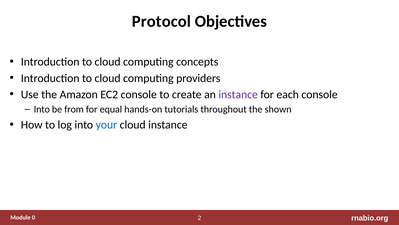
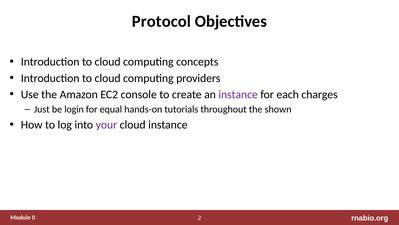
each console: console -> charges
Into at (42, 109): Into -> Just
from: from -> login
your colour: blue -> purple
